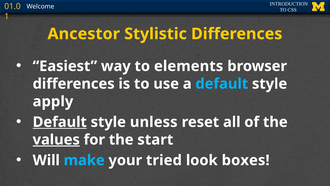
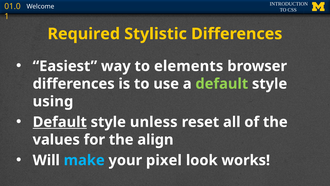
Ancestor: Ancestor -> Required
default at (222, 84) colour: light blue -> light green
apply: apply -> using
values underline: present -> none
start: start -> align
tried: tried -> pixel
boxes: boxes -> works
